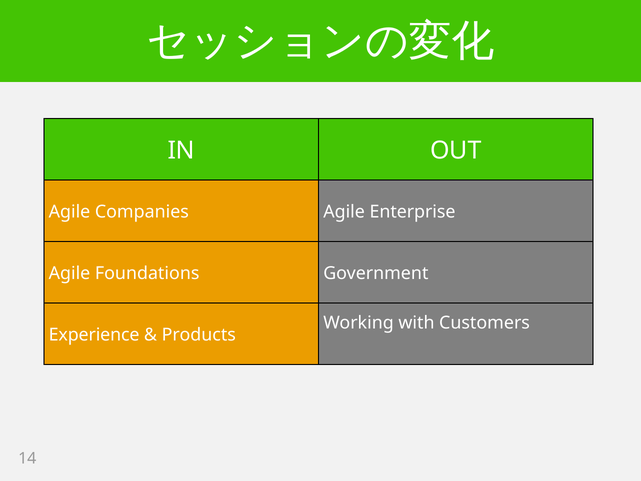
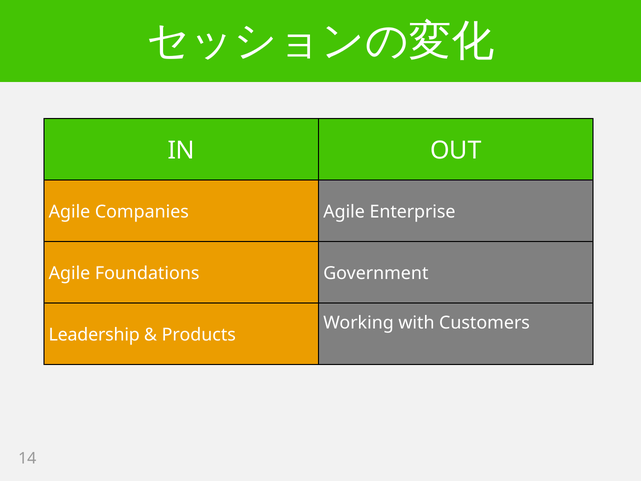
Experience: Experience -> Leadership
